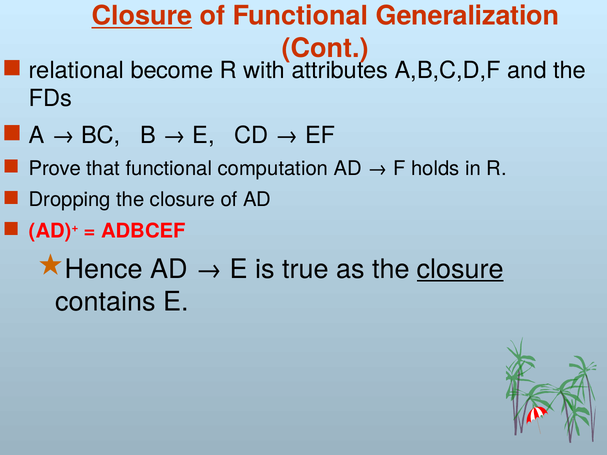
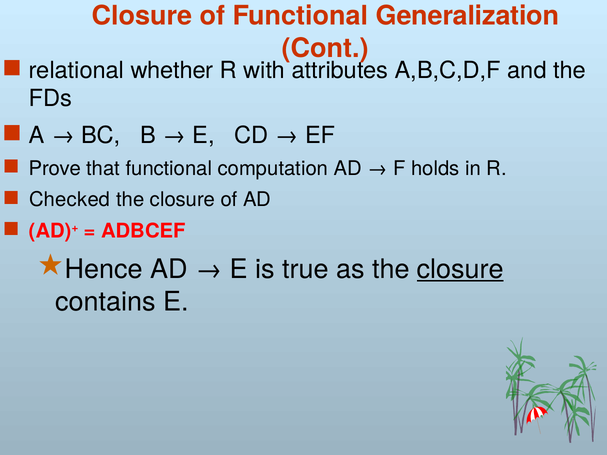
Closure at (142, 16) underline: present -> none
become: become -> whether
Dropping: Dropping -> Checked
